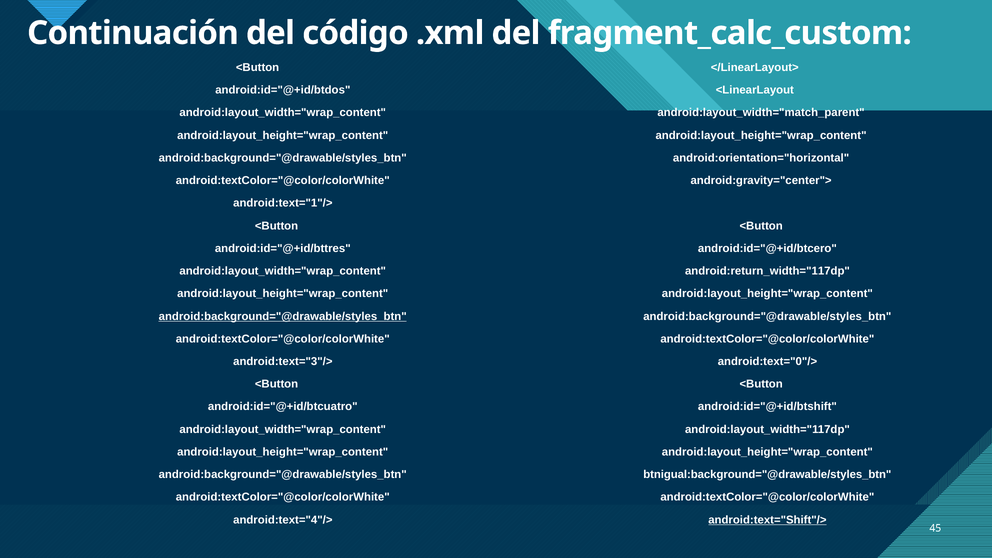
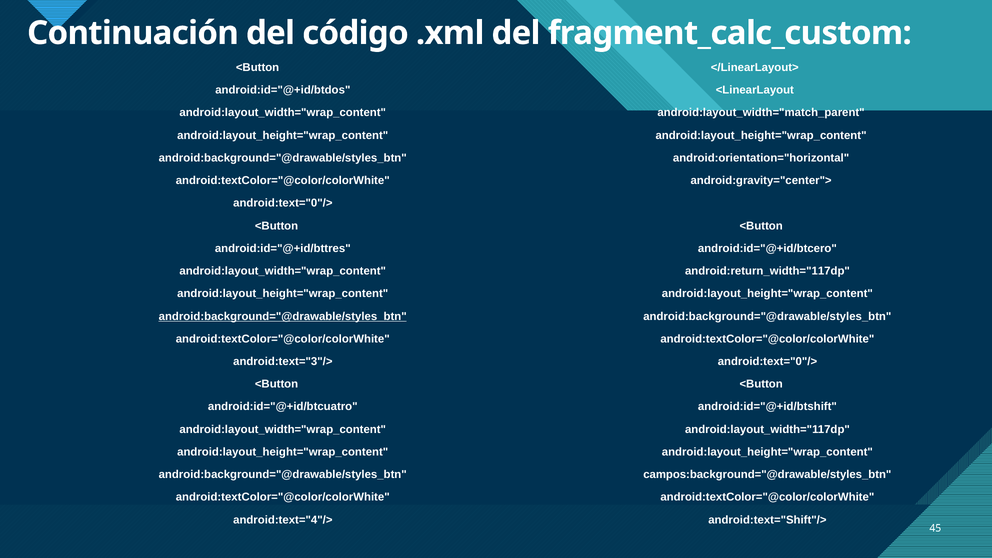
android:text="1"/> at (283, 203): android:text="1"/> -> android:text="0"/>
btnigual:background="@drawable/styles_btn: btnigual:background="@drawable/styles_btn -> campos:background="@drawable/styles_btn
android:text="Shift"/> underline: present -> none
